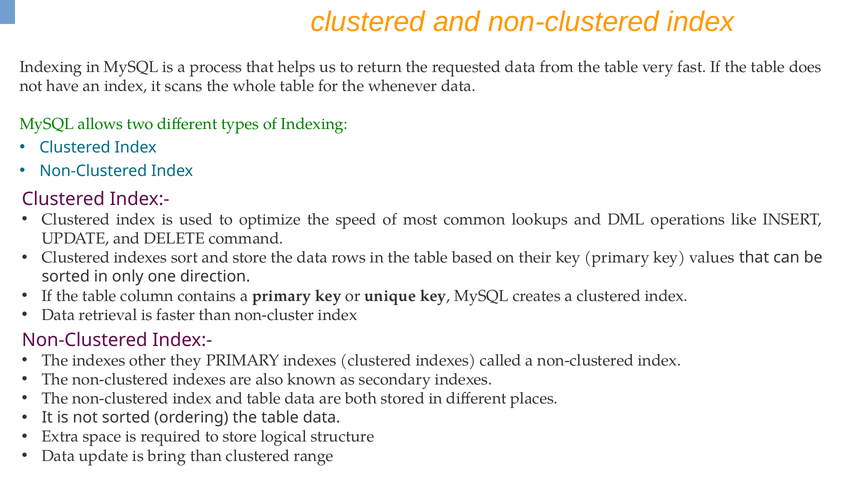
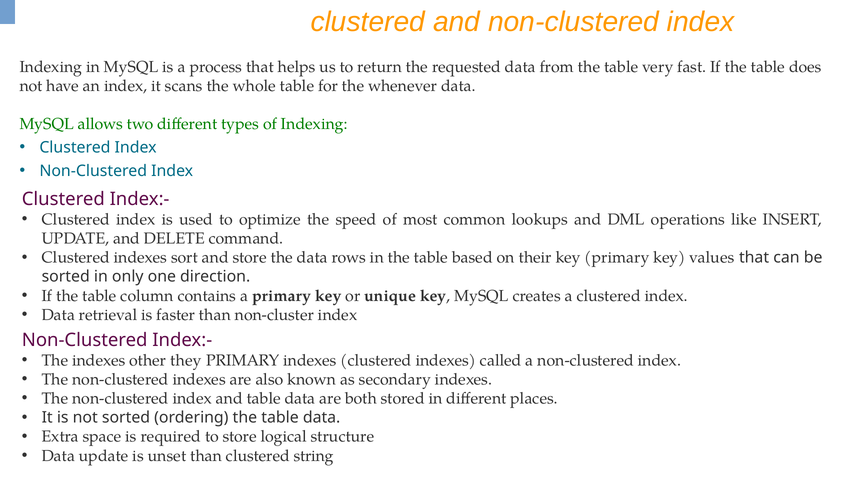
bring: bring -> unset
range: range -> string
